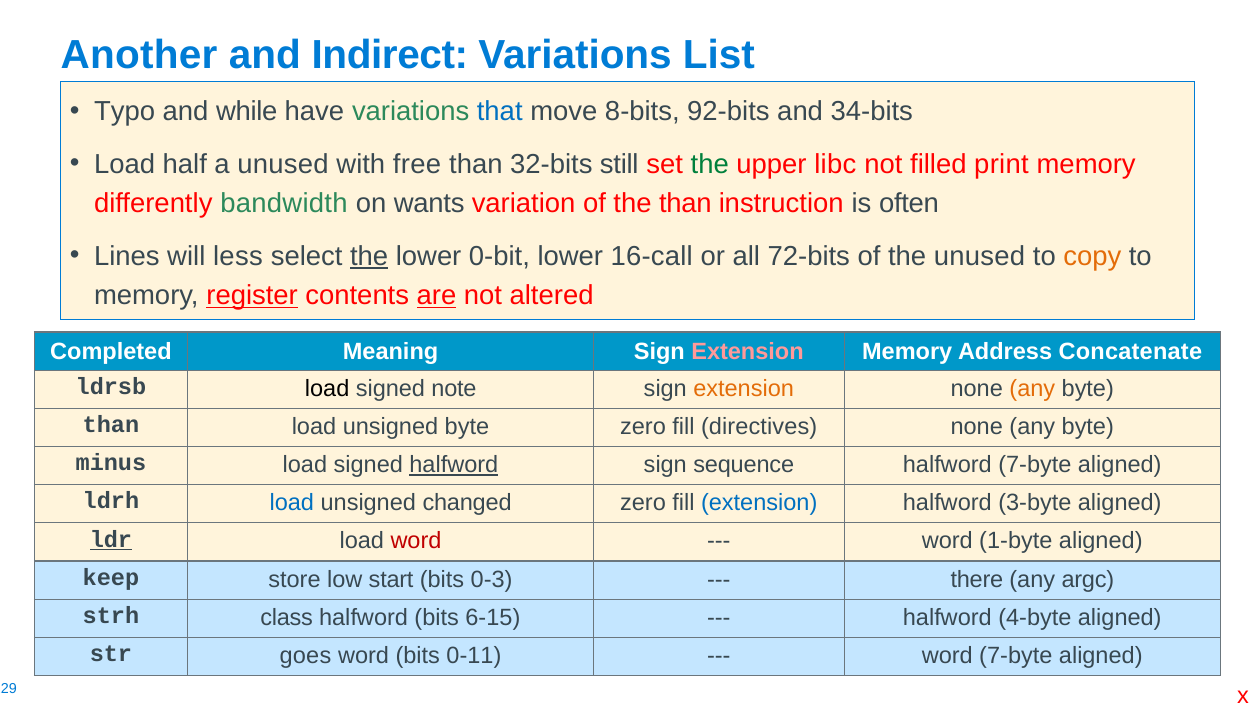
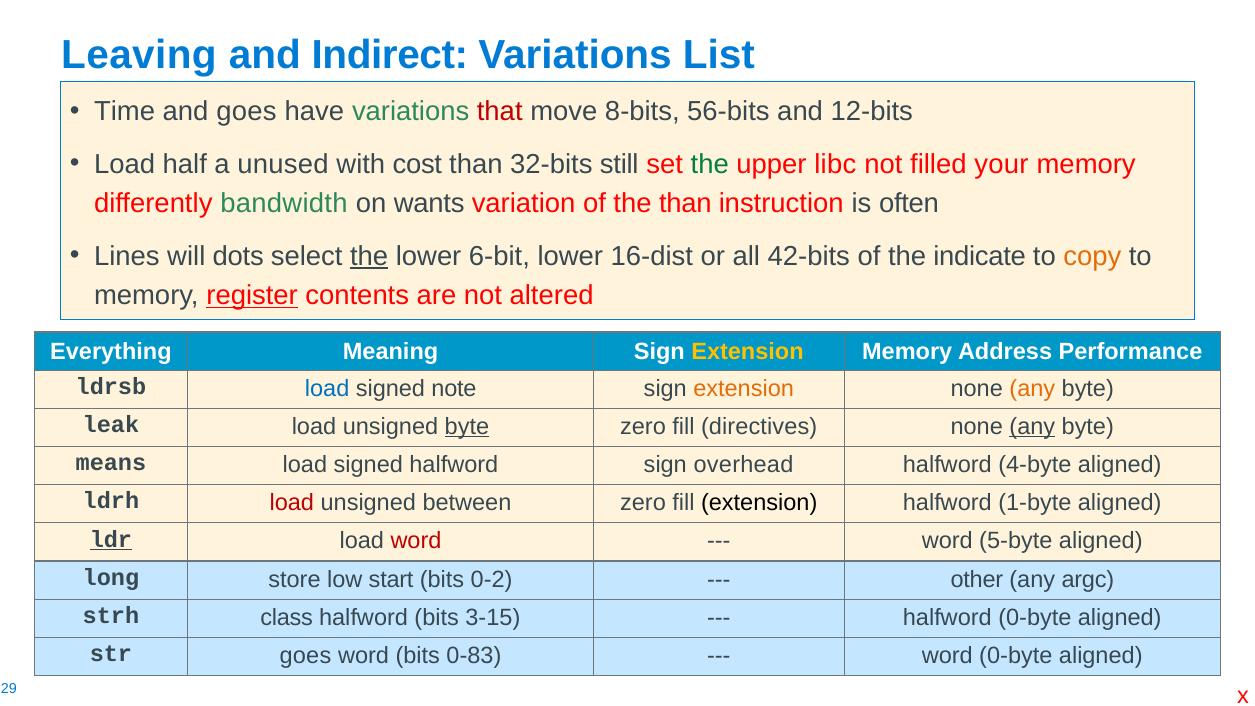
Another: Another -> Leaving
Typo: Typo -> Time
and while: while -> goes
that colour: blue -> red
92-bits: 92-bits -> 56-bits
34-bits: 34-bits -> 12-bits
free: free -> cost
print: print -> your
less: less -> dots
0-bit: 0-bit -> 6-bit
16-call: 16-call -> 16-dist
72-bits: 72-bits -> 42-bits
the unused: unused -> indicate
are underline: present -> none
Completed: Completed -> Everything
Extension at (747, 351) colour: pink -> yellow
Concatenate: Concatenate -> Performance
load at (327, 388) colour: black -> blue
than at (111, 425): than -> leak
byte at (467, 427) underline: none -> present
any at (1032, 427) underline: none -> present
minus: minus -> means
halfword at (454, 465) underline: present -> none
sequence: sequence -> overhead
halfword 7-byte: 7-byte -> 4-byte
load at (292, 503) colour: blue -> red
changed: changed -> between
extension at (759, 503) colour: blue -> black
3-byte: 3-byte -> 1-byte
1-byte: 1-byte -> 5-byte
keep: keep -> long
0-3: 0-3 -> 0-2
there: there -> other
6-15: 6-15 -> 3-15
halfword 4-byte: 4-byte -> 0-byte
0-11: 0-11 -> 0-83
word 7-byte: 7-byte -> 0-byte
